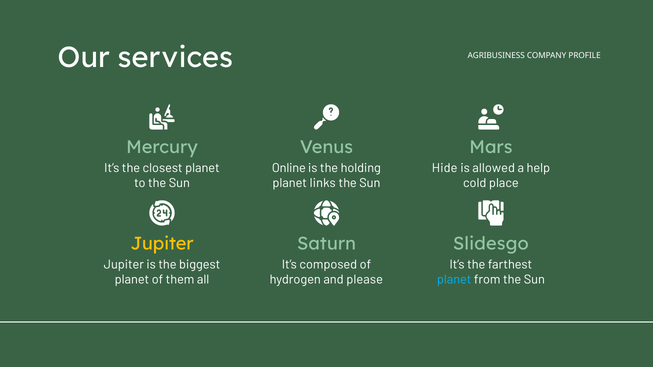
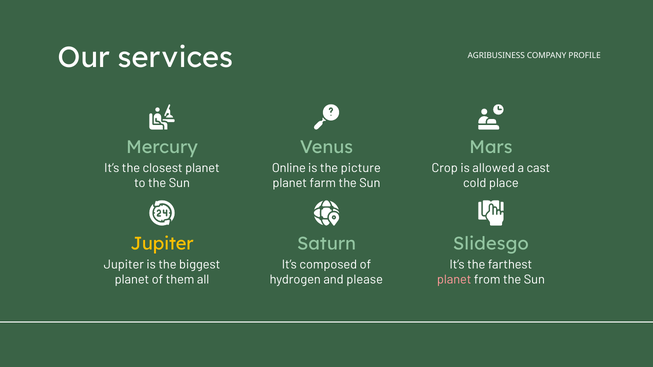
holding: holding -> picture
Hide: Hide -> Crop
help: help -> cast
links: links -> farm
planet at (454, 280) colour: light blue -> pink
